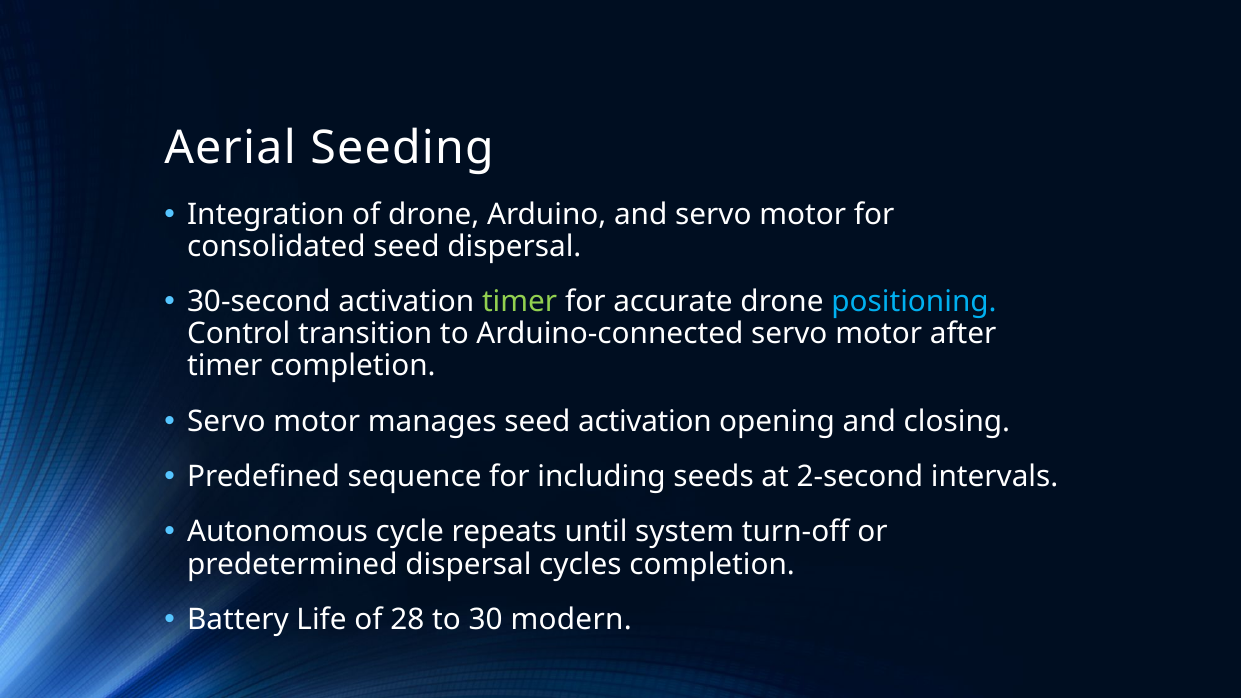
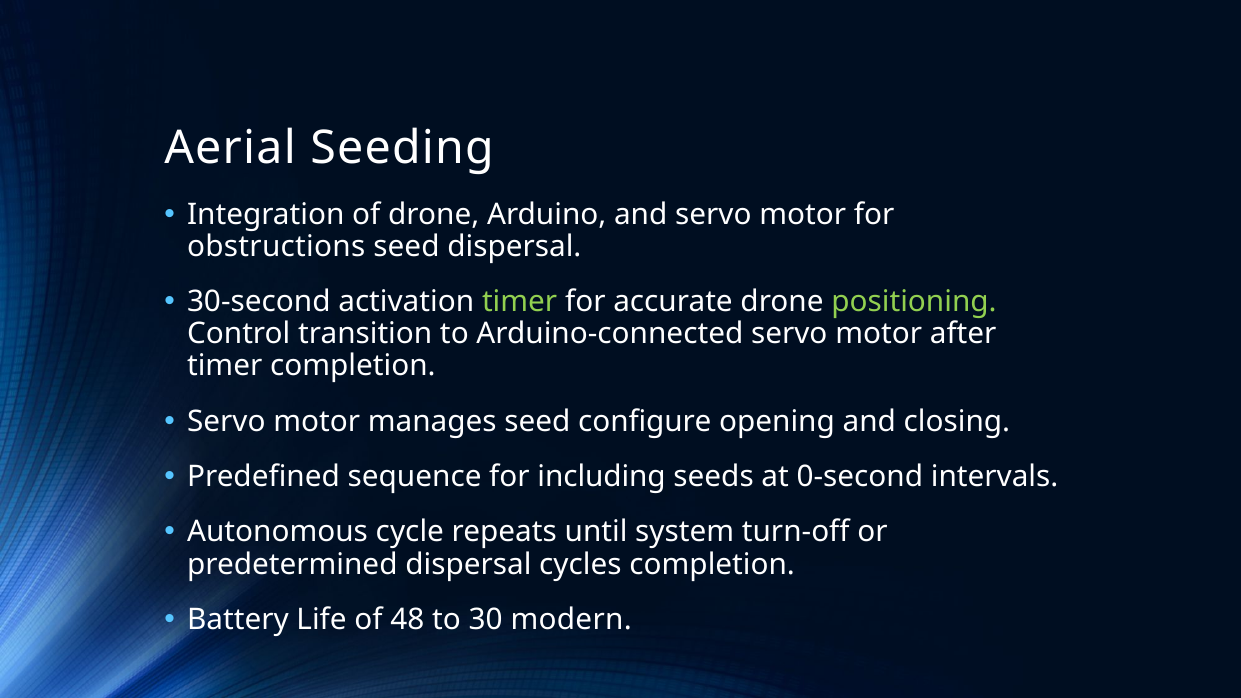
consolidated: consolidated -> obstructions
positioning colour: light blue -> light green
seed activation: activation -> configure
2-second: 2-second -> 0-second
28: 28 -> 48
